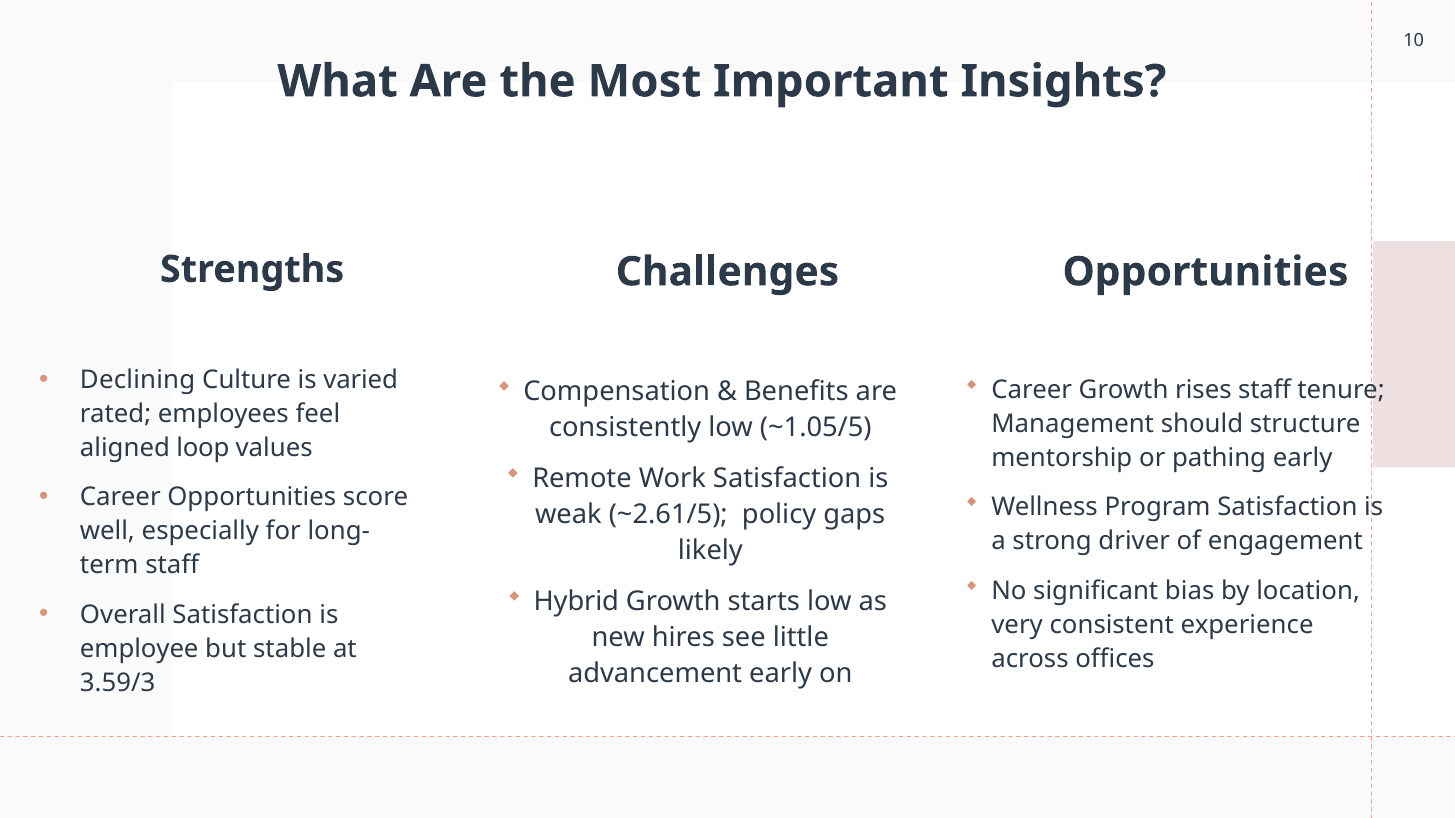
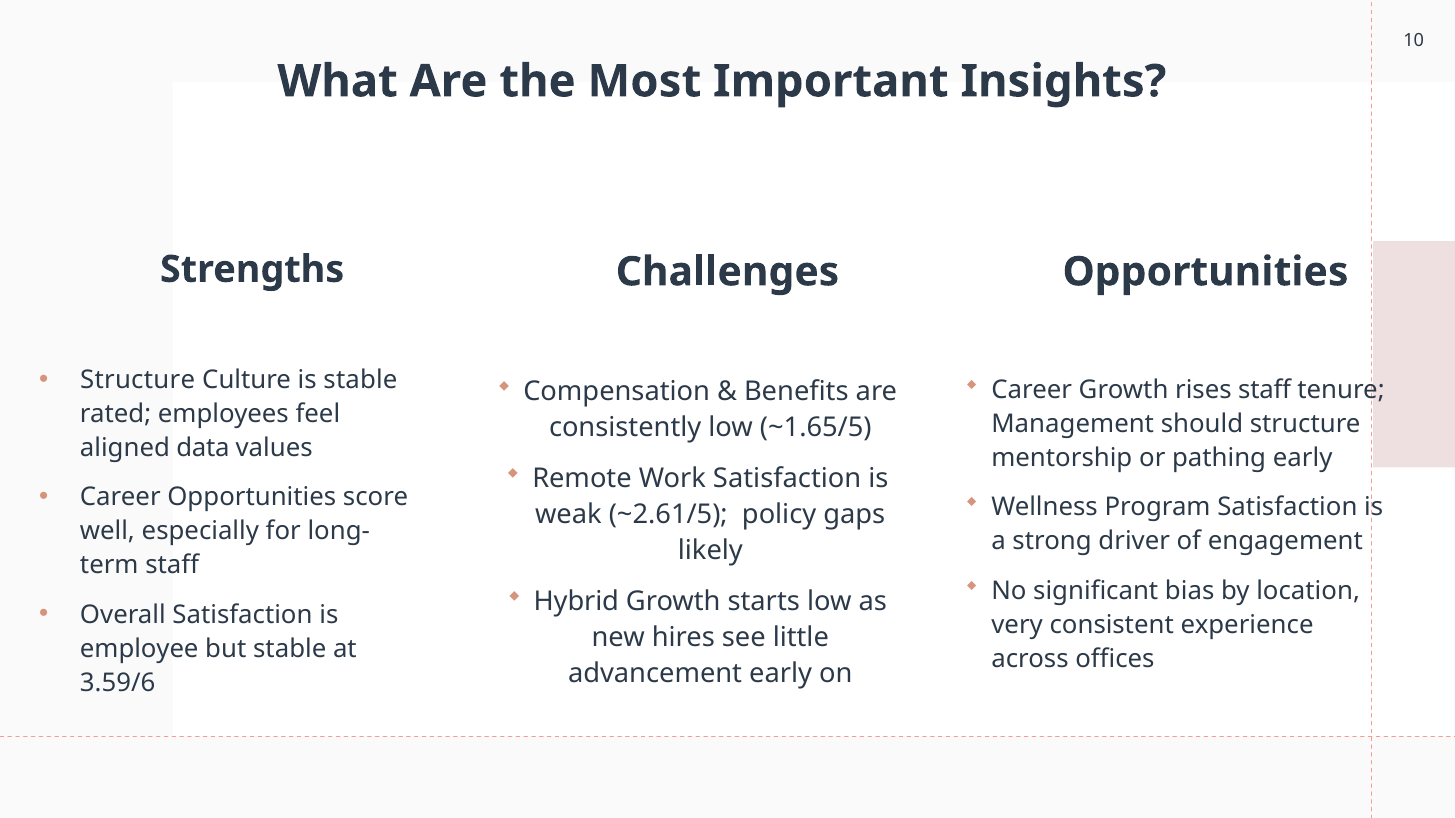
Declining at (138, 380): Declining -> Structure
is varied: varied -> stable
~1.05/5: ~1.05/5 -> ~1.65/5
loop: loop -> data
3.59/3: 3.59/3 -> 3.59/6
